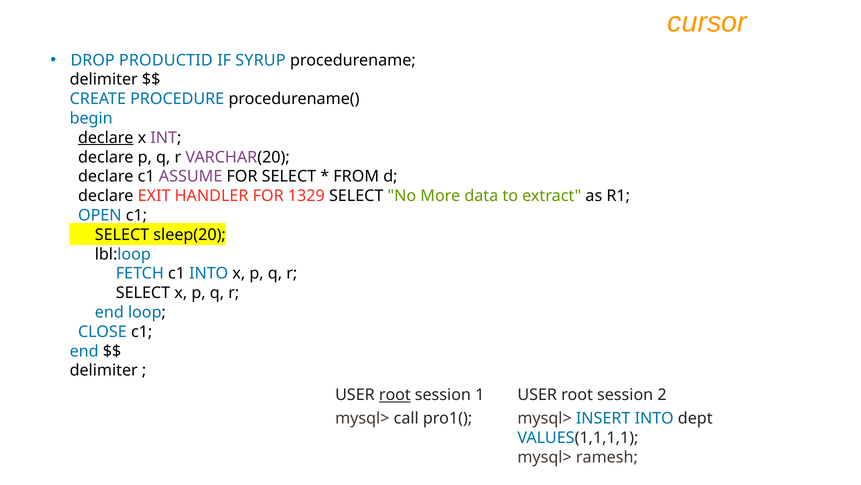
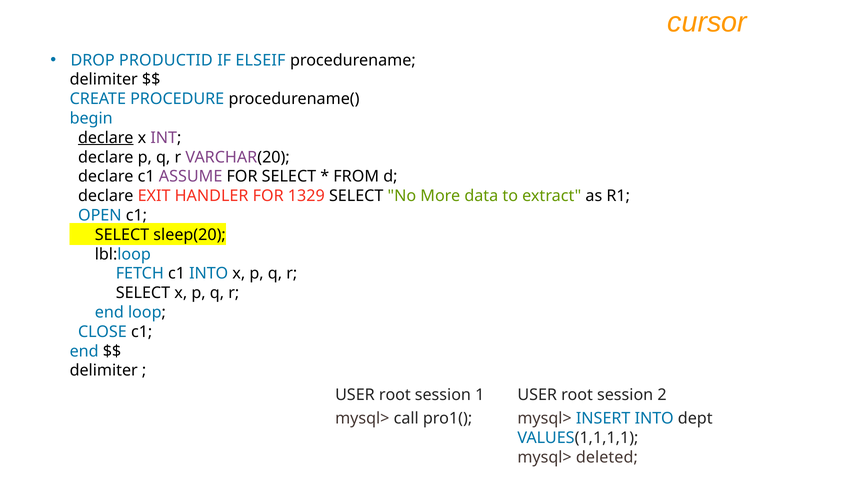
SYRUP: SYRUP -> ELSEIF
root at (395, 394) underline: present -> none
ramesh: ramesh -> deleted
